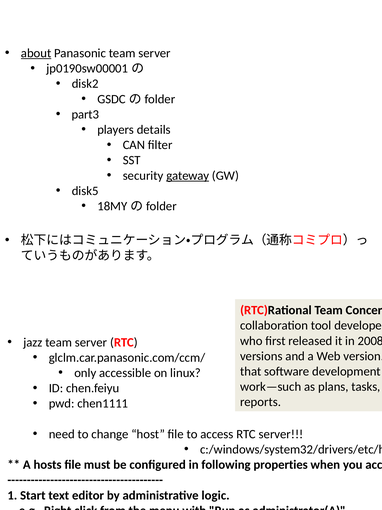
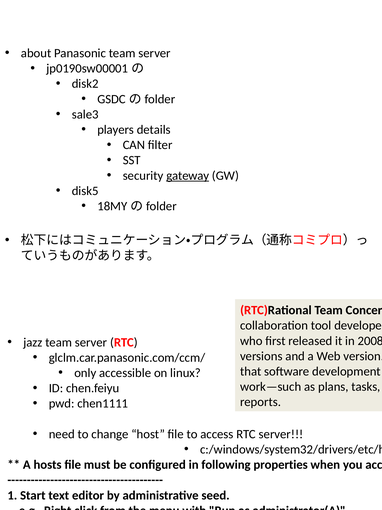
about underline: present -> none
part3: part3 -> sale3
logic: logic -> seed
